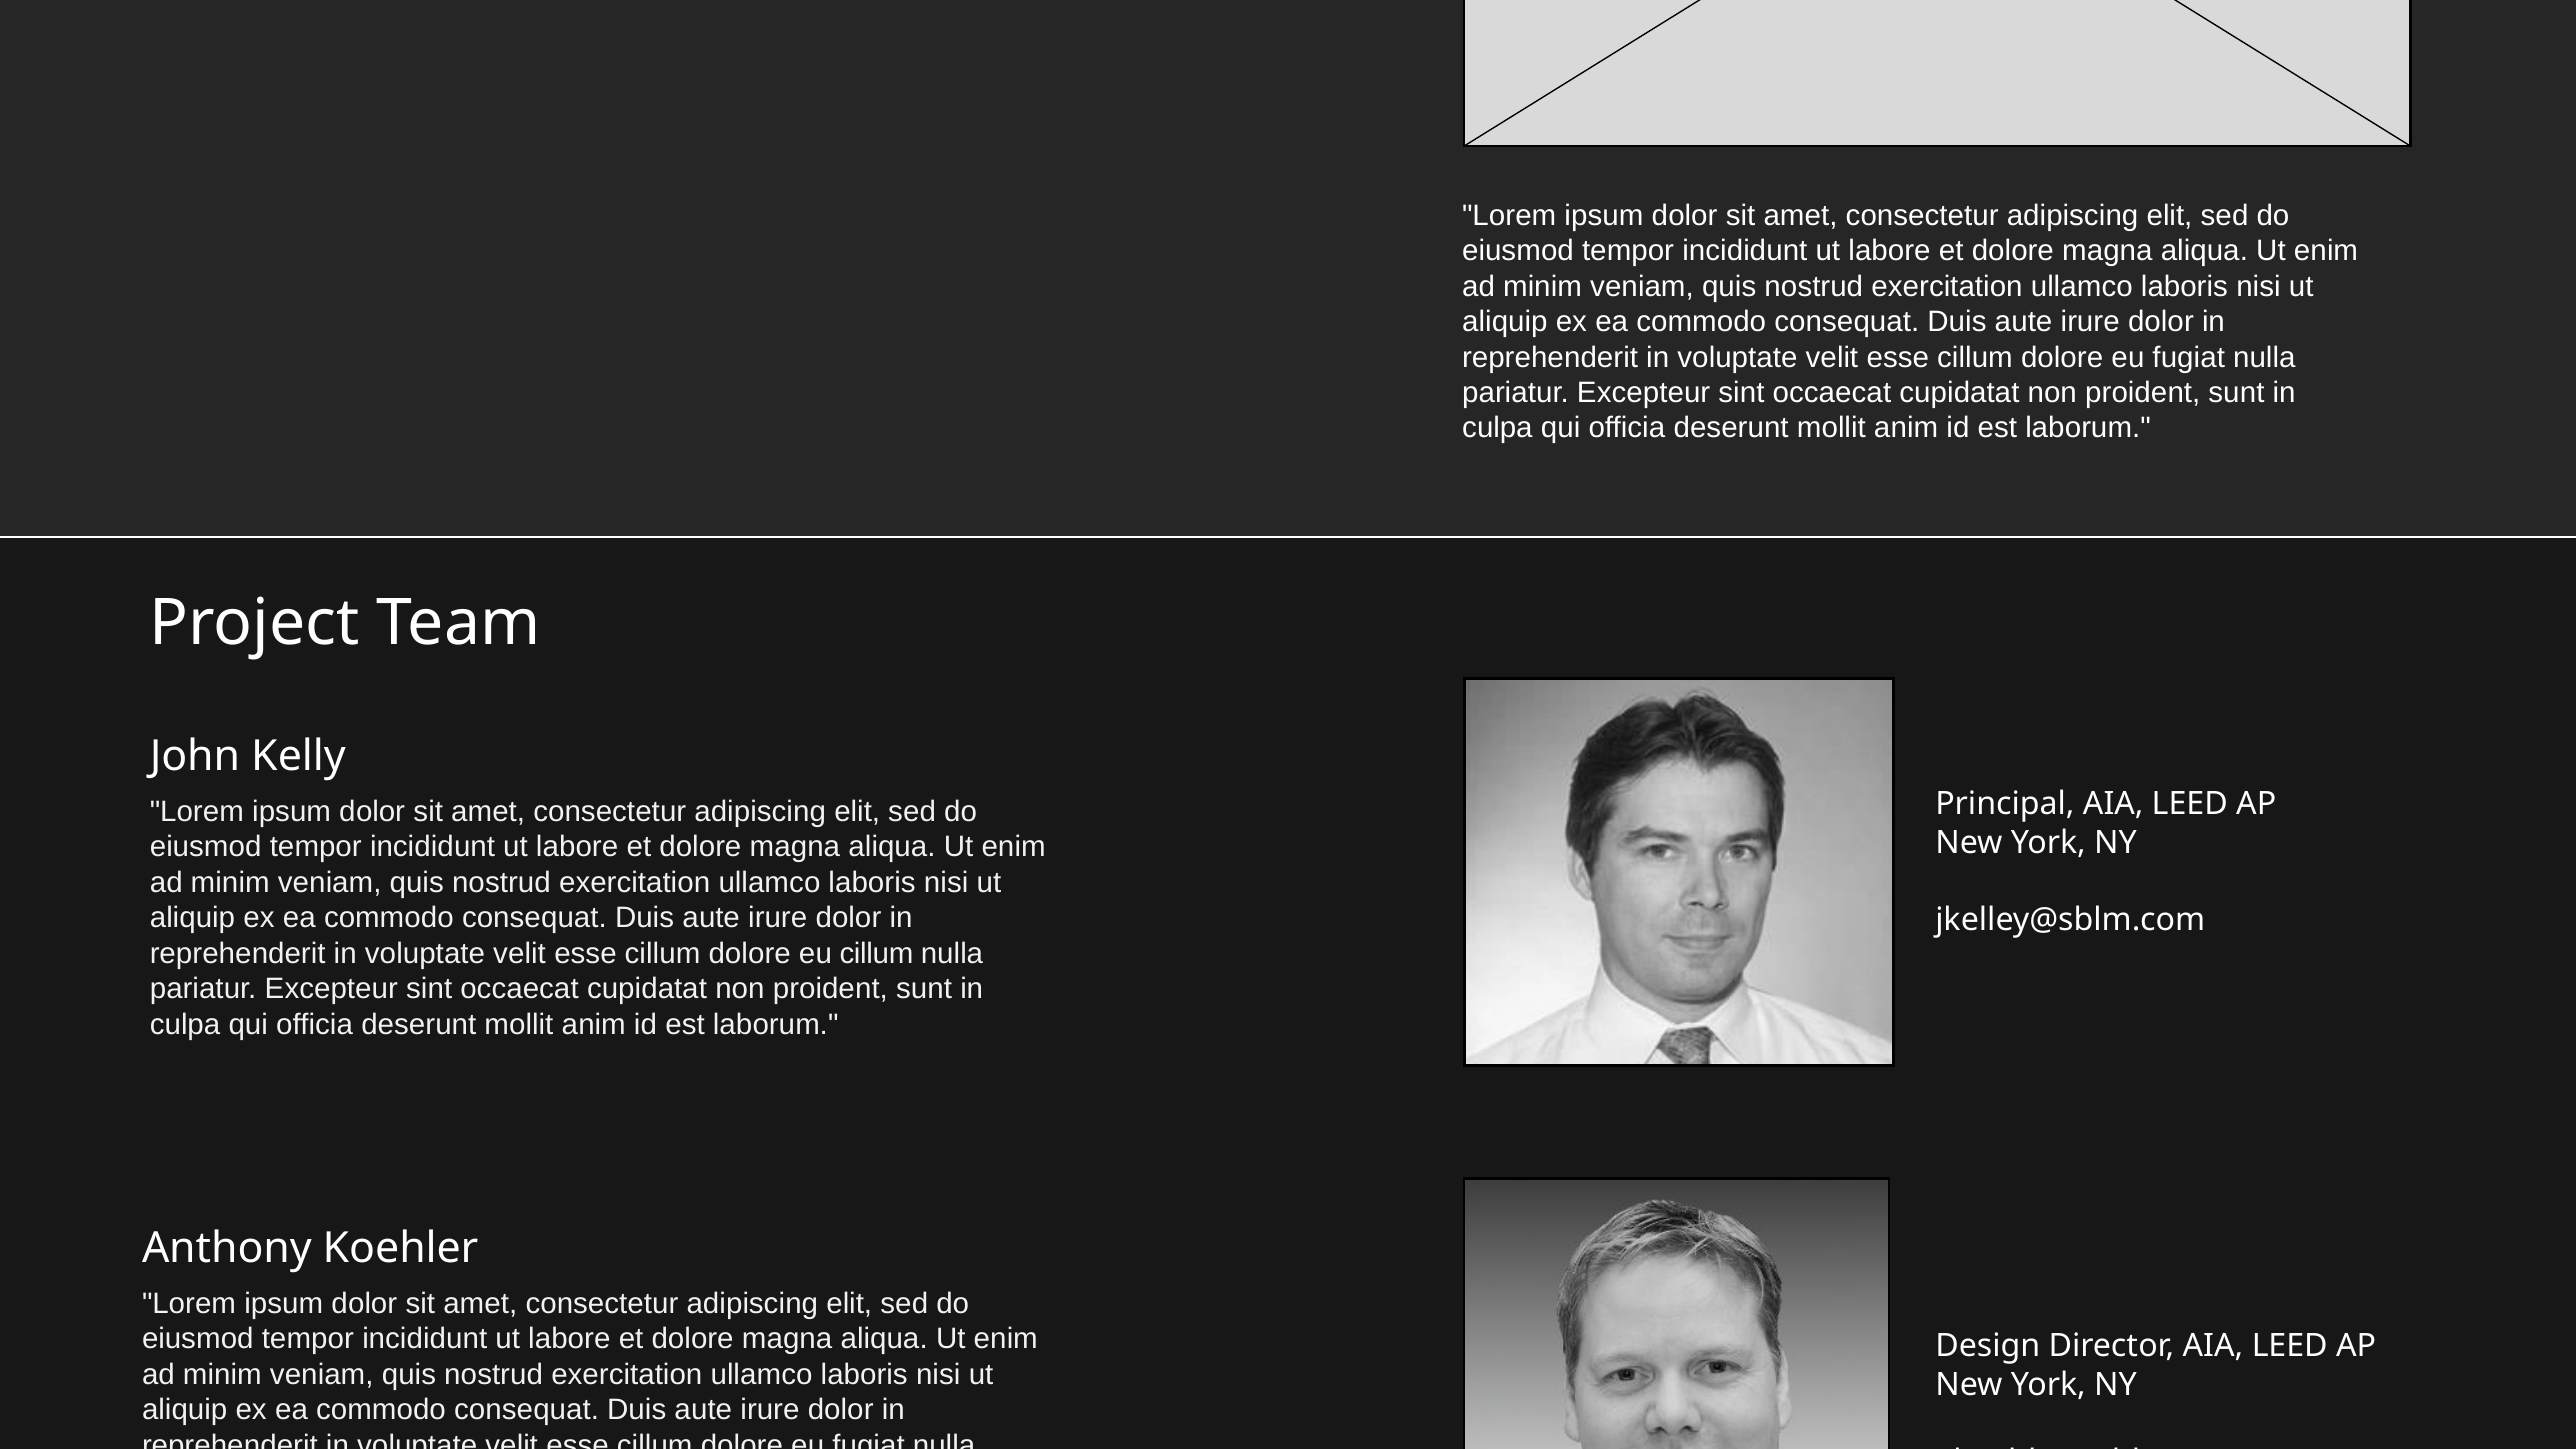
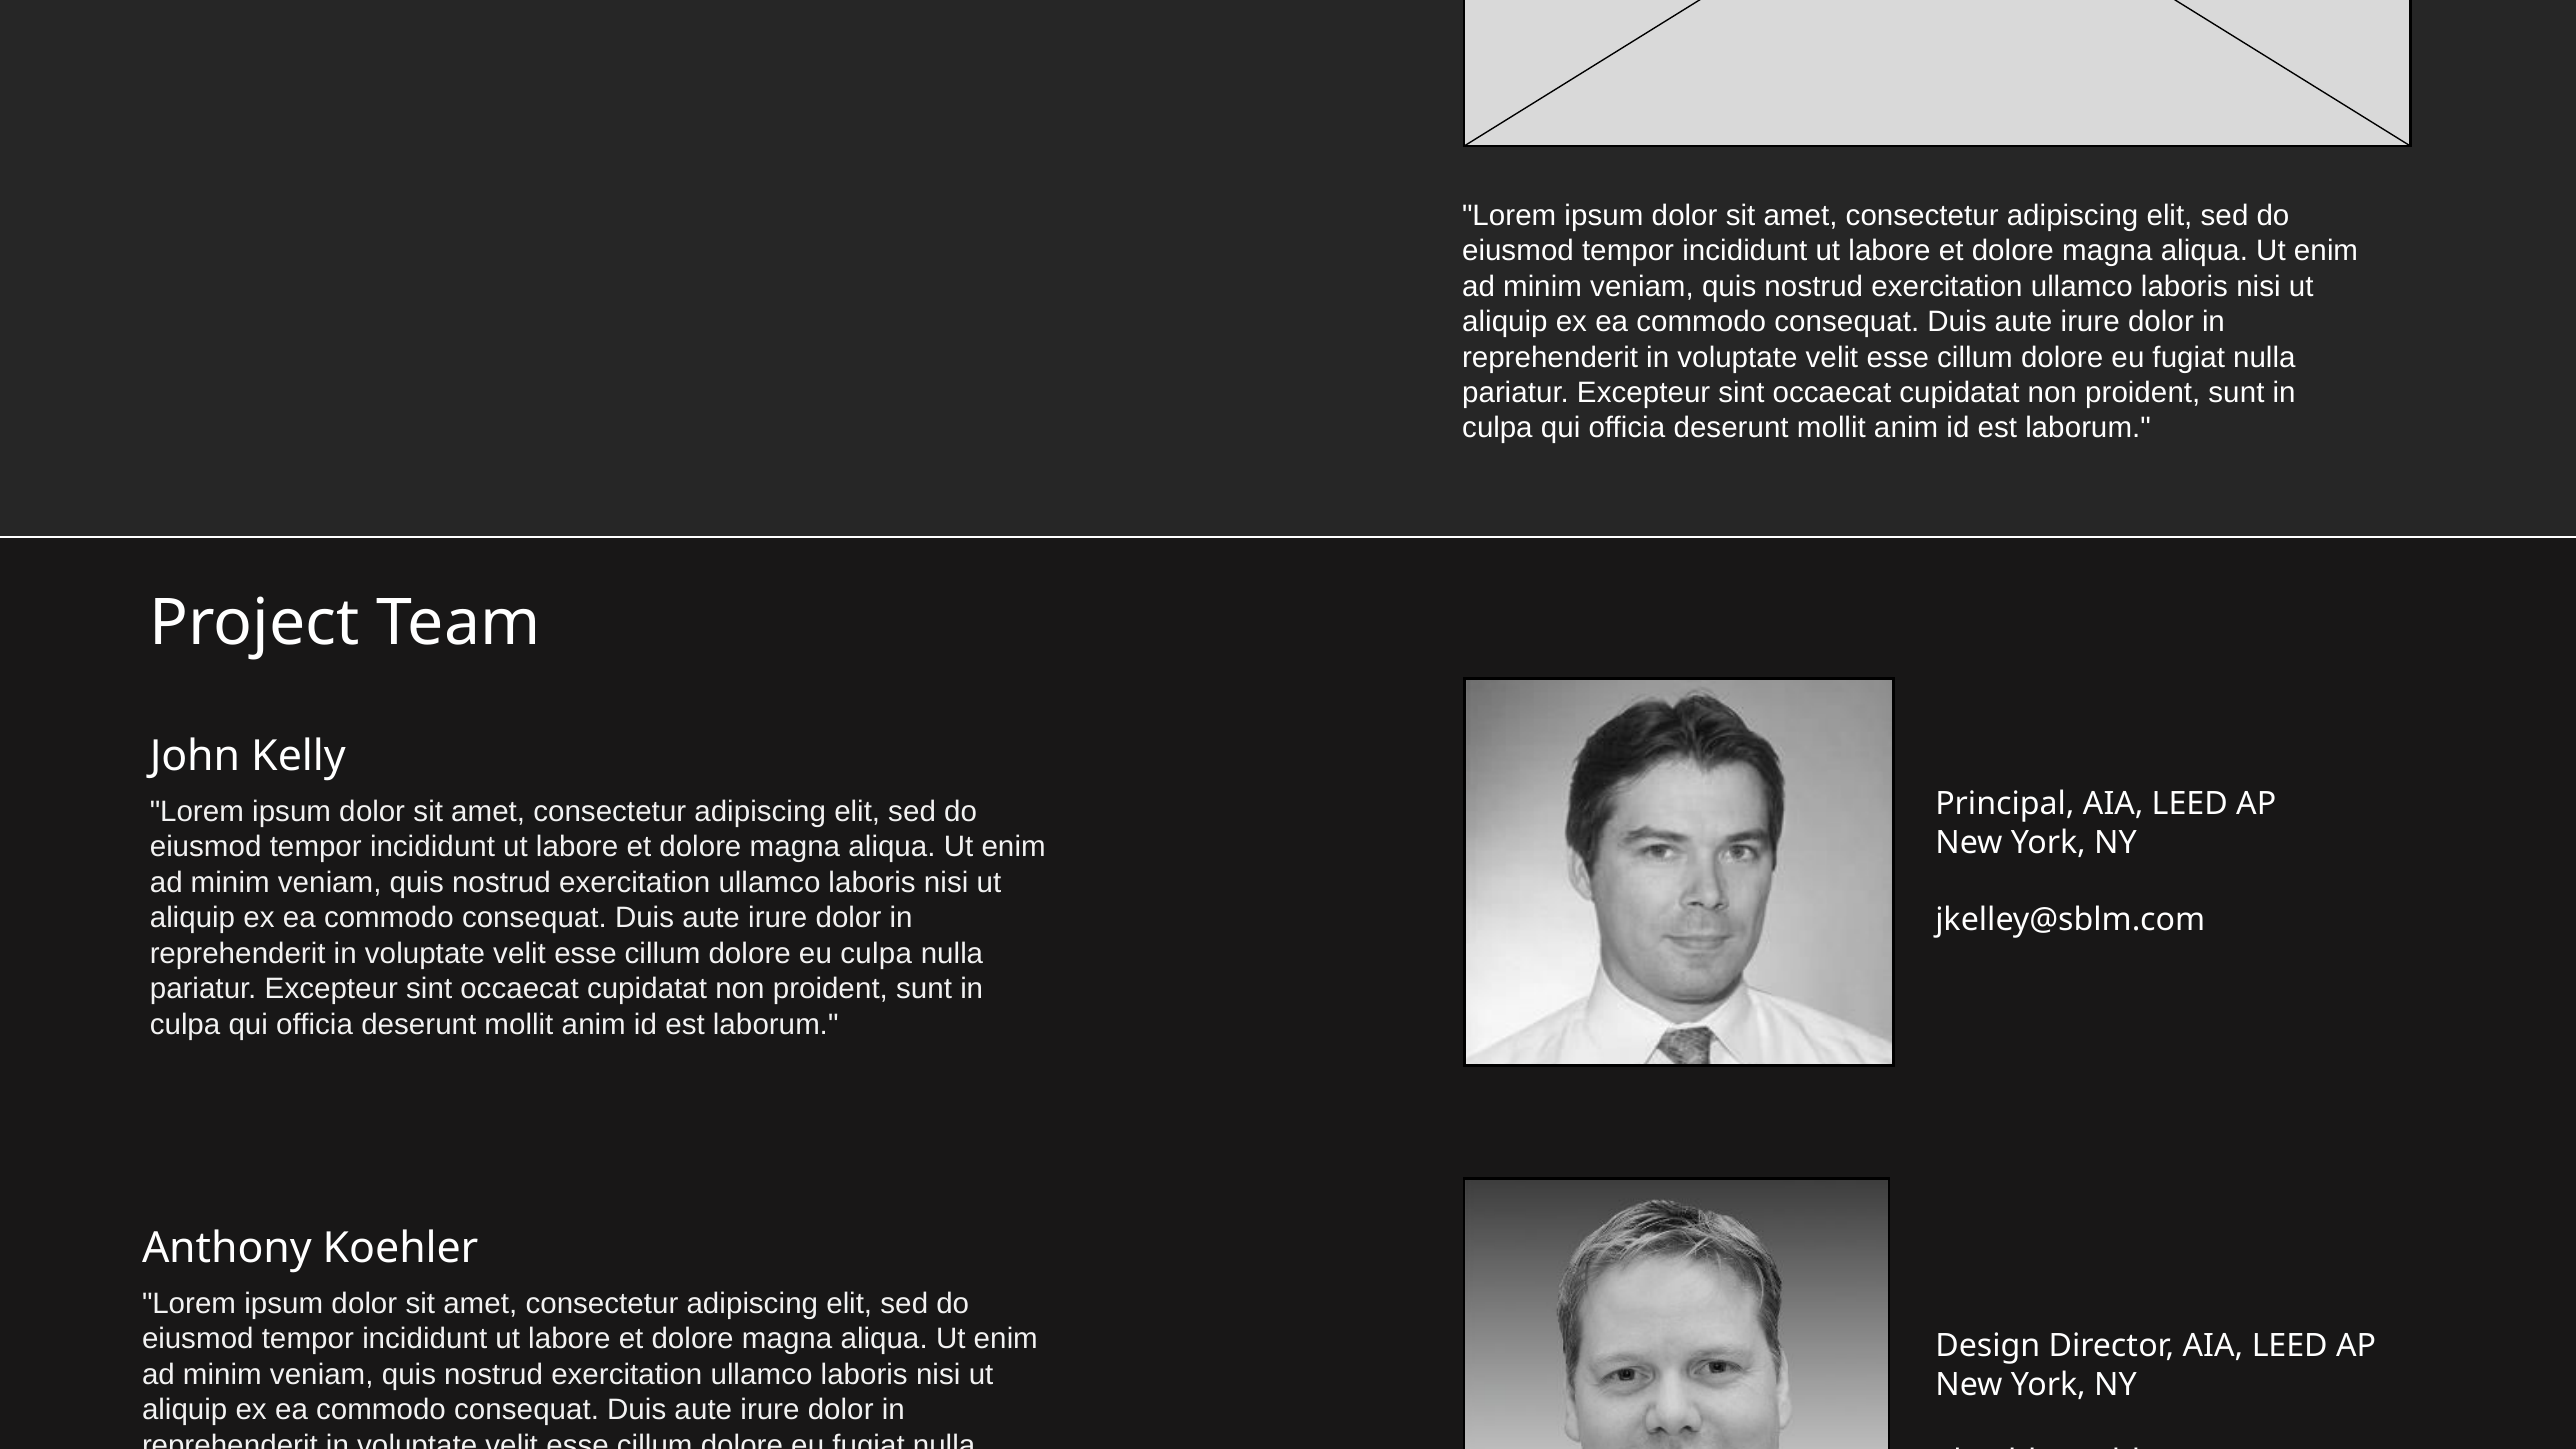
eu cillum: cillum -> culpa
